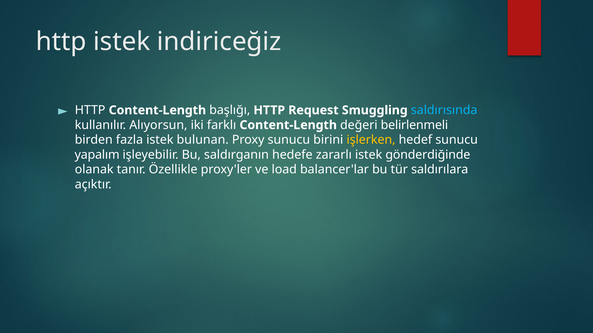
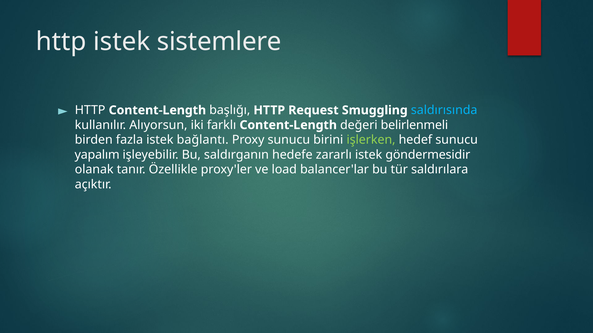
indiriceğiz: indiriceğiz -> sistemlere
bulunan: bulunan -> bağlantı
işlerken colour: yellow -> light green
gönderdiğinde: gönderdiğinde -> göndermesidir
